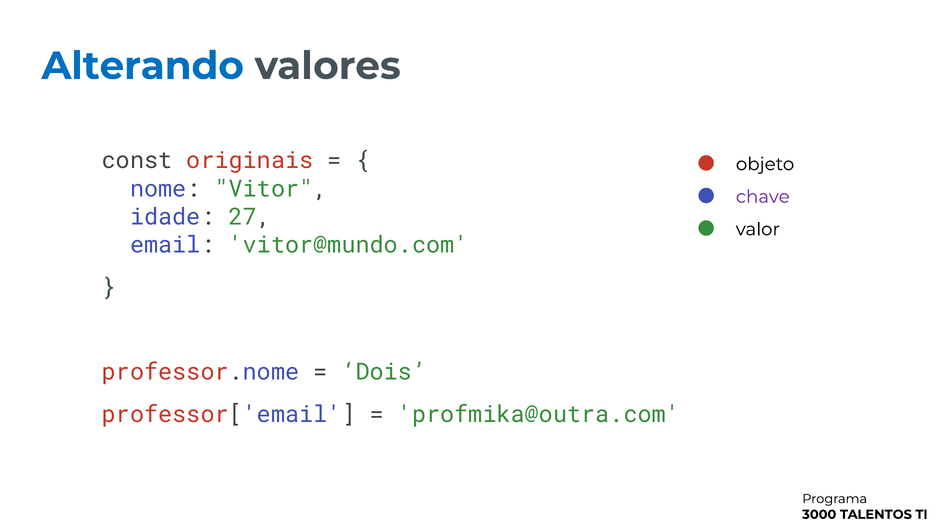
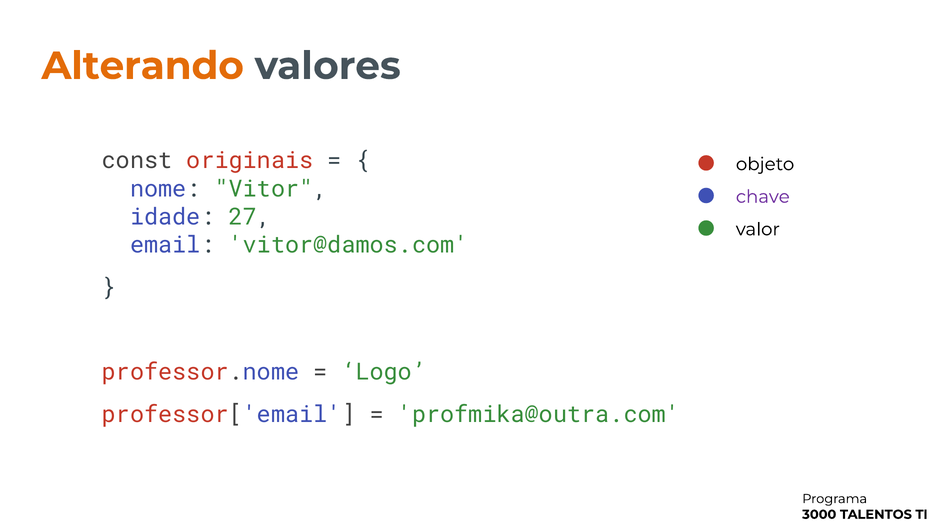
Alterando colour: blue -> orange
vitor@mundo.com: vitor@mundo.com -> vitor@damos.com
Dois: Dois -> Logo
